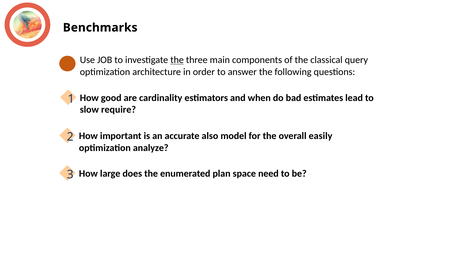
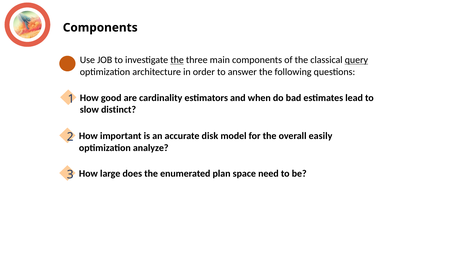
Benchmarks at (100, 28): Benchmarks -> Components
query underline: none -> present
require: require -> distinct
also: also -> disk
